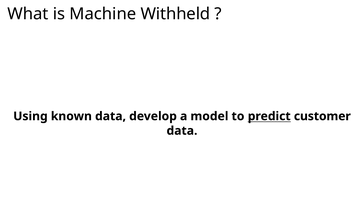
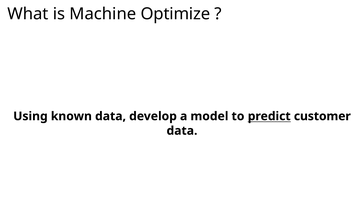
Withheld: Withheld -> Optimize
